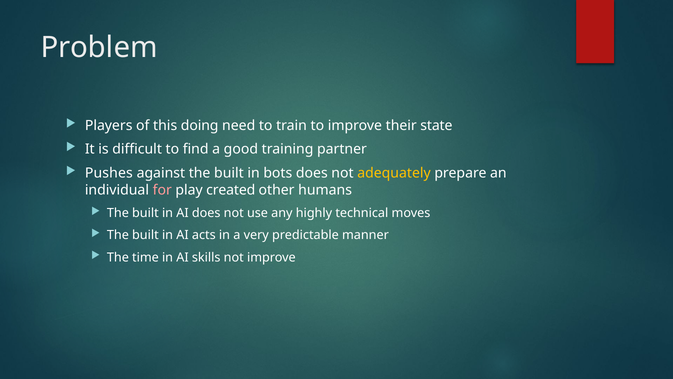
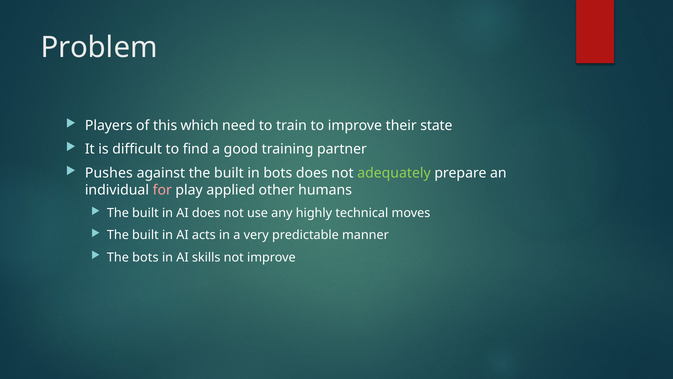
doing: doing -> which
adequately colour: yellow -> light green
created: created -> applied
The time: time -> bots
